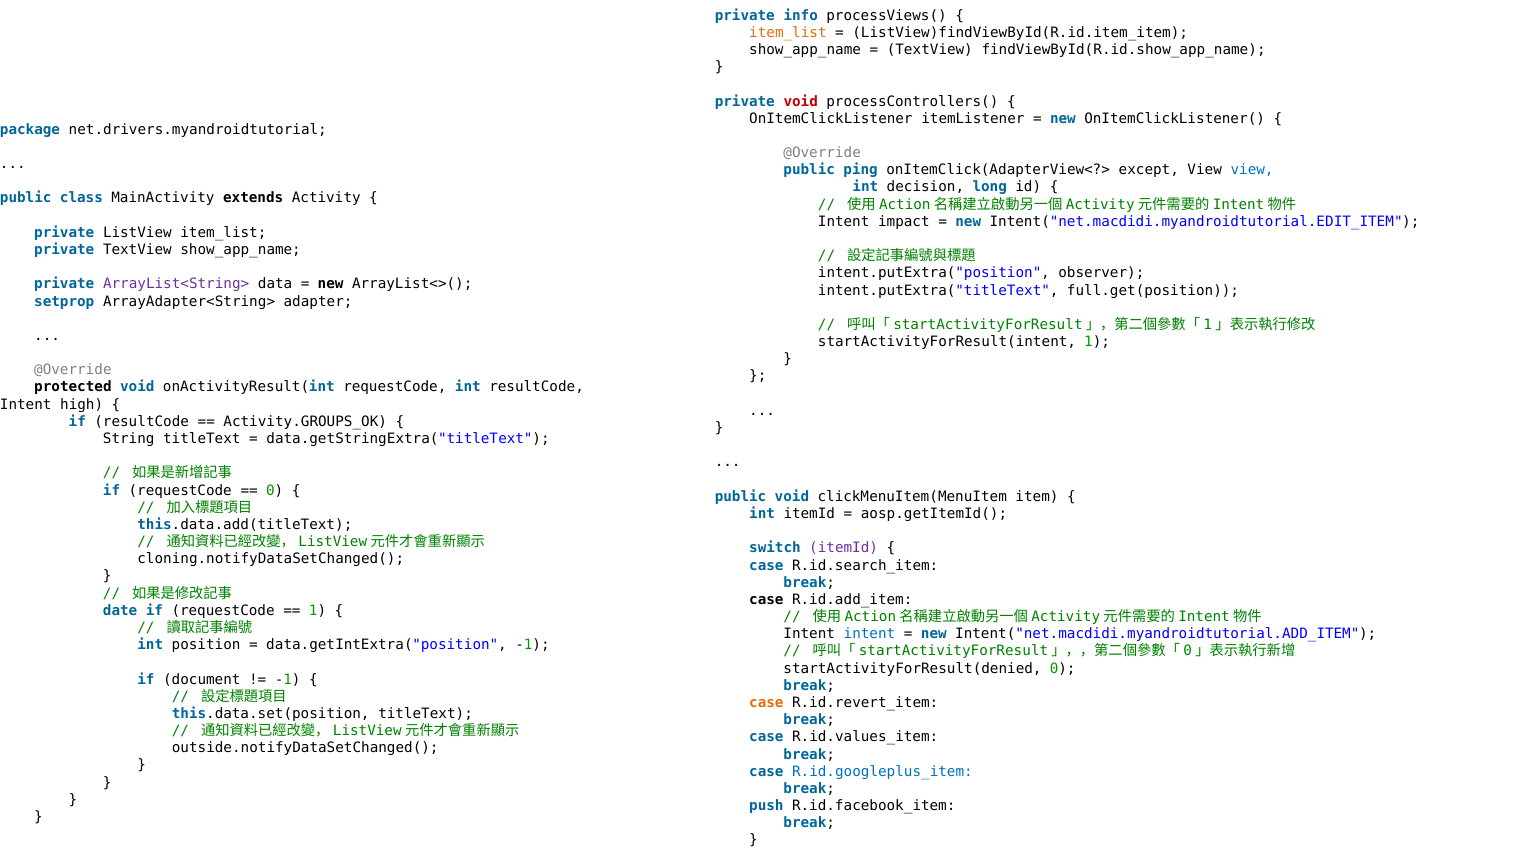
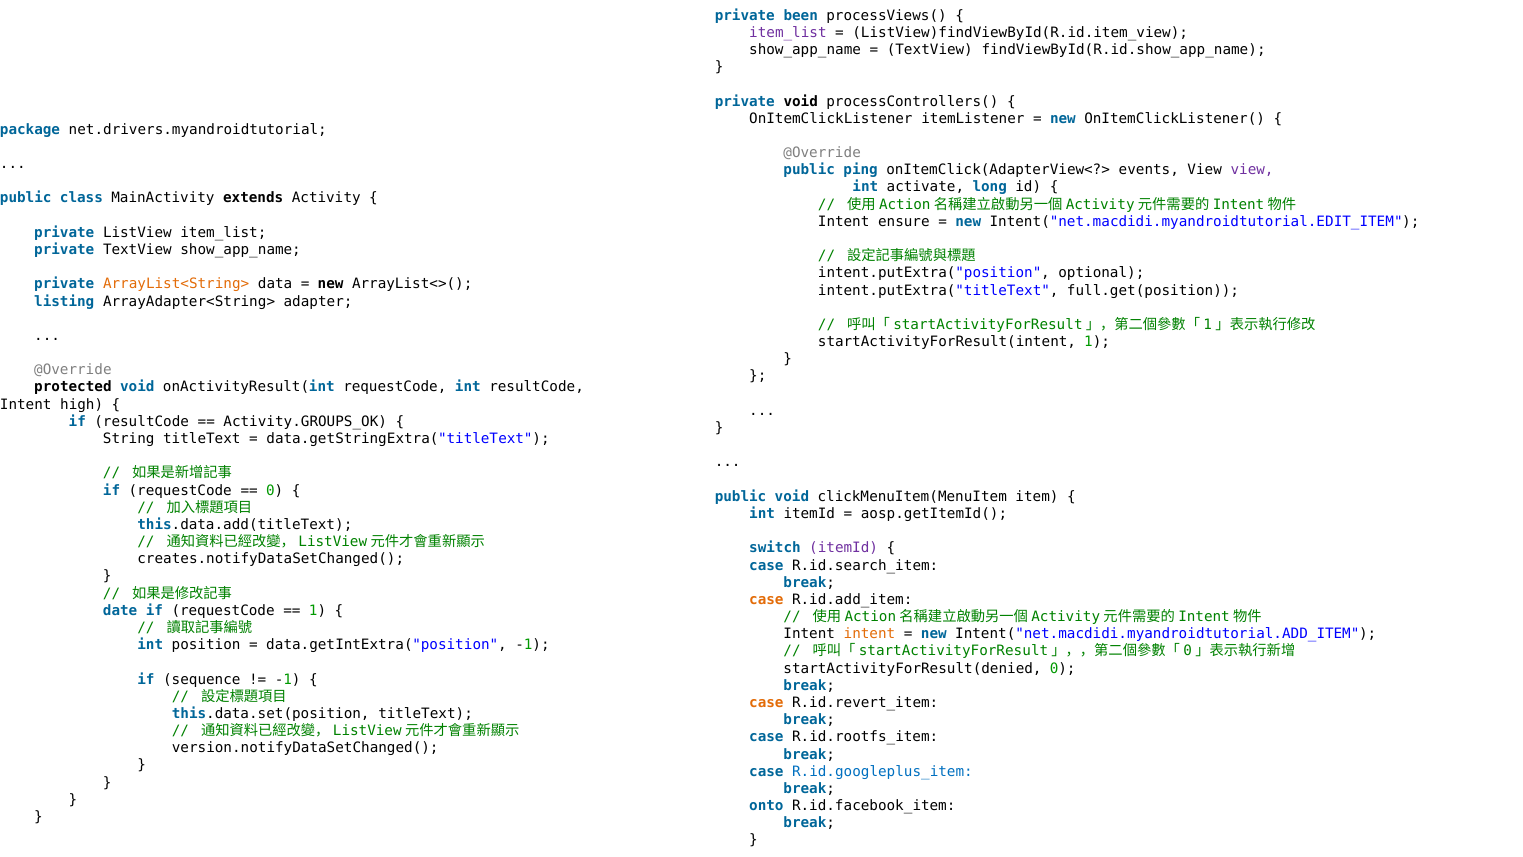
info: info -> been
item_list at (788, 33) colour: orange -> purple
ListView)findViewById(R.id.item_item: ListView)findViewById(R.id.item_item -> ListView)findViewById(R.id.item_view
void at (801, 101) colour: red -> black
except: except -> events
view at (1252, 170) colour: blue -> purple
decision: decision -> activate
impact: impact -> ensure
observer: observer -> optional
ArrayList<String> colour: purple -> orange
setprop: setprop -> listing
cloning.notifyDataSetChanged(: cloning.notifyDataSetChanged( -> creates.notifyDataSetChanged(
case at (766, 599) colour: black -> orange
intent at (869, 634) colour: blue -> orange
document: document -> sequence
R.id.values_item: R.id.values_item -> R.id.rootfs_item
outside.notifyDataSetChanged(: outside.notifyDataSetChanged( -> version.notifyDataSetChanged(
push: push -> onto
